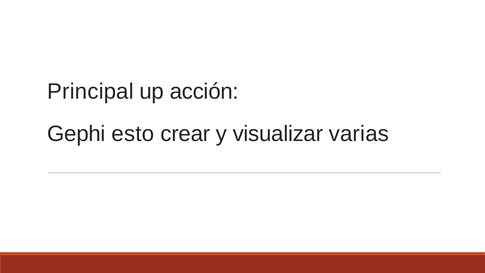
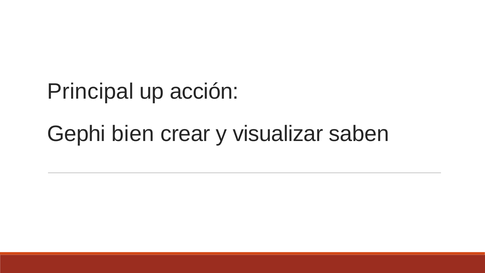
esto: esto -> bien
varias: varias -> saben
